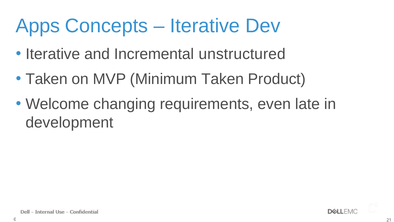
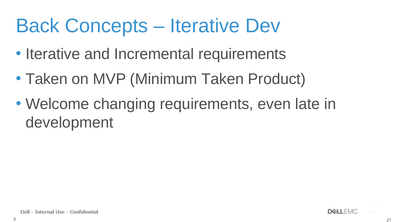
Apps: Apps -> Back
Incremental unstructured: unstructured -> requirements
